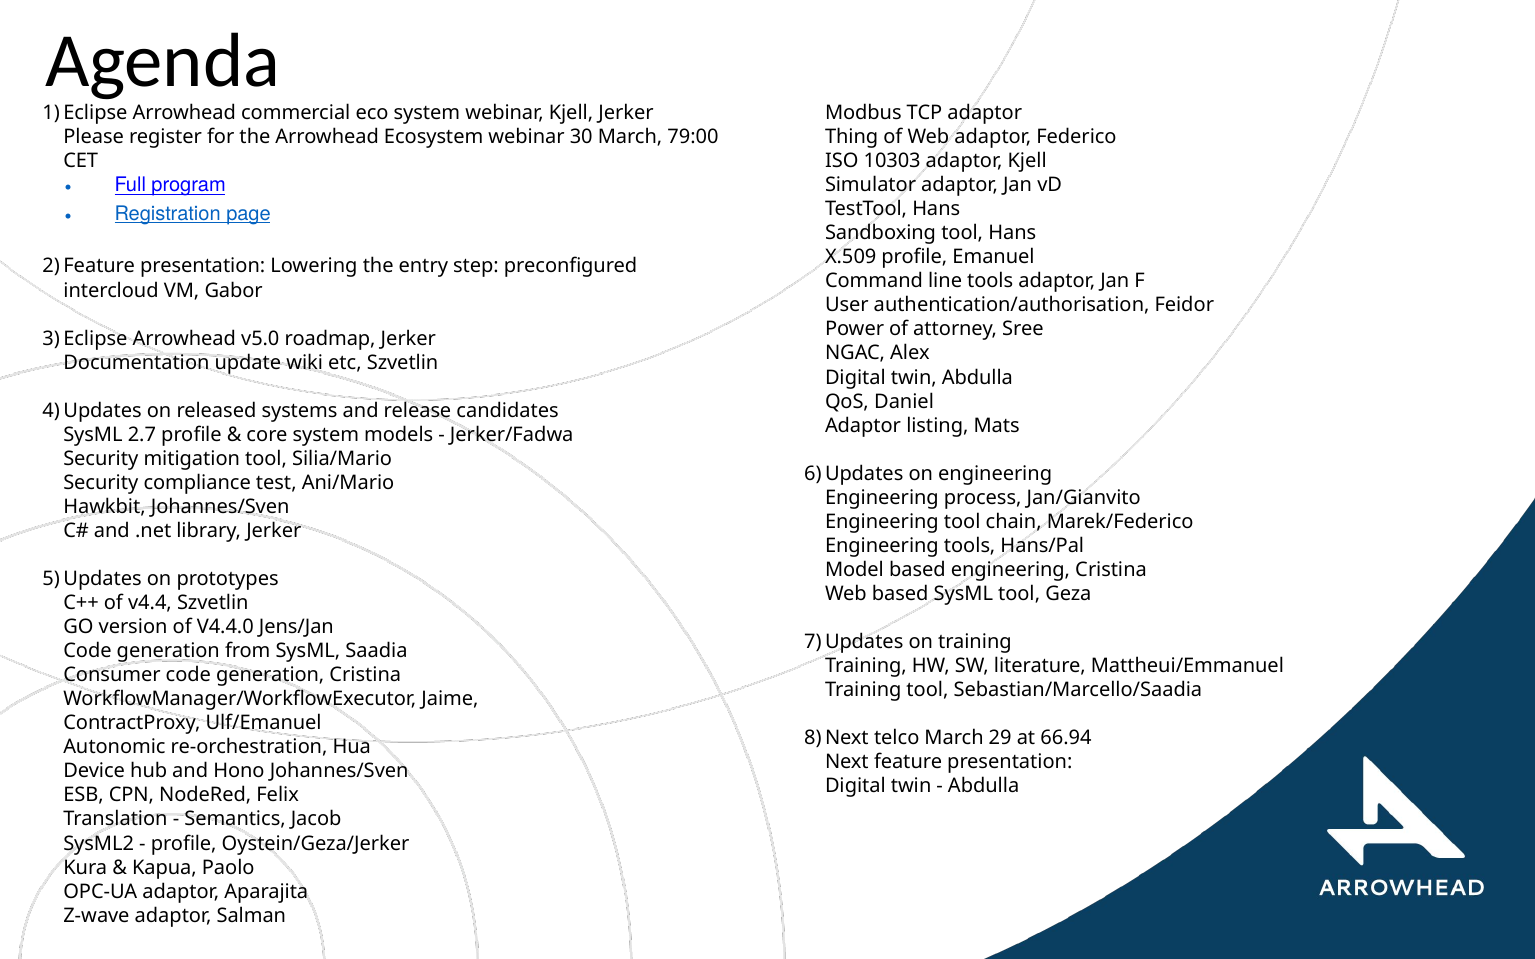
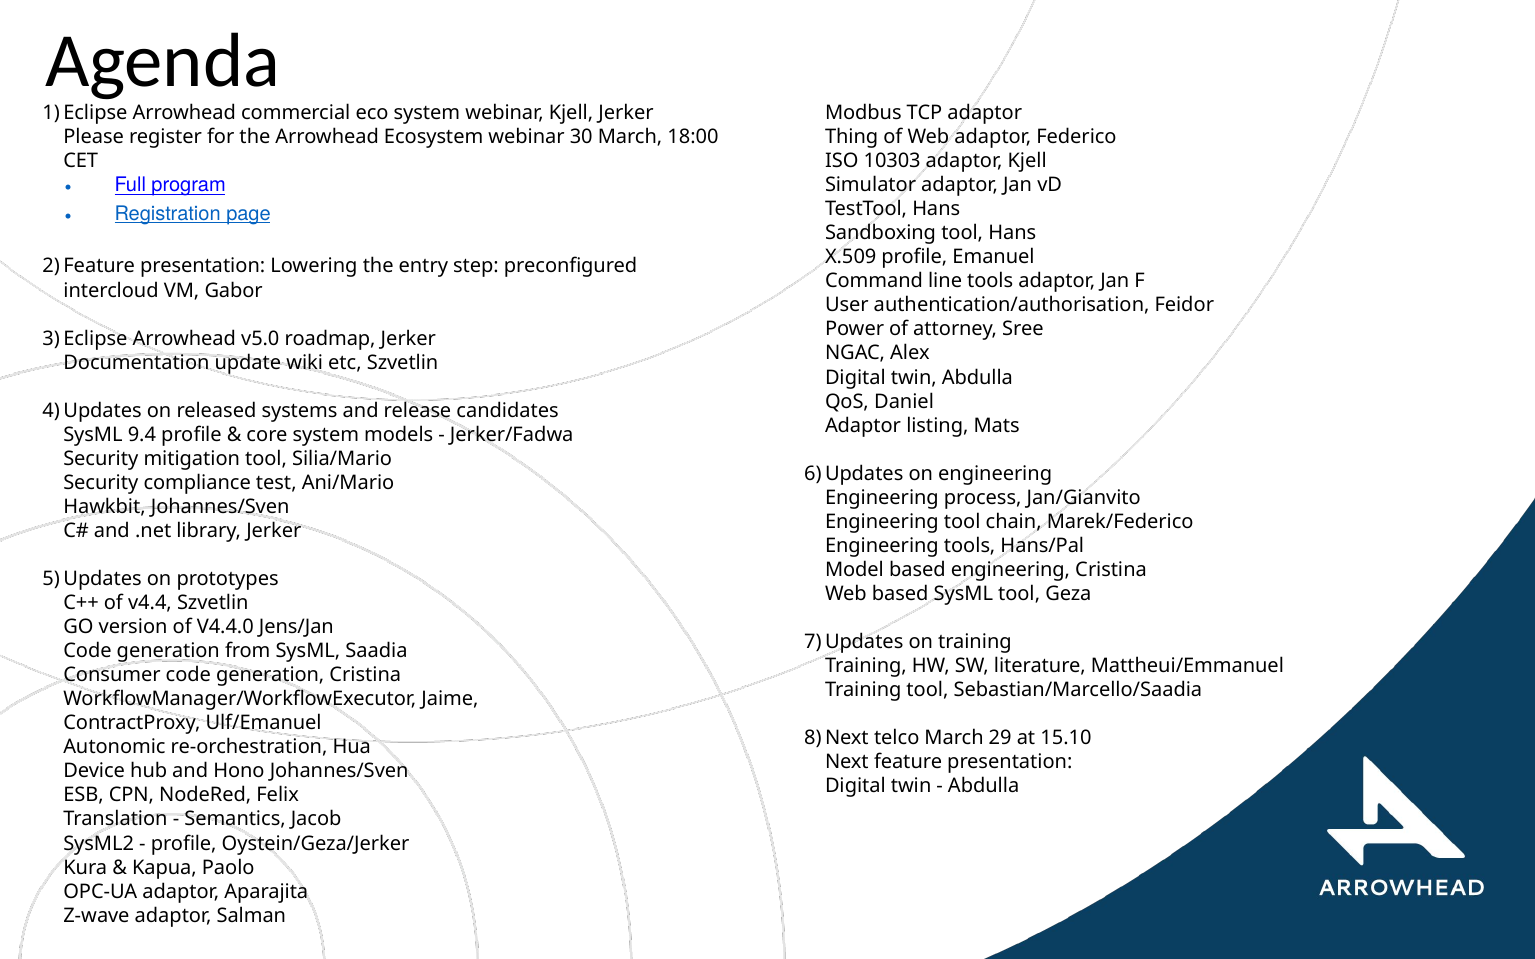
79:00: 79:00 -> 18:00
2.7: 2.7 -> 9.4
66.94: 66.94 -> 15.10
